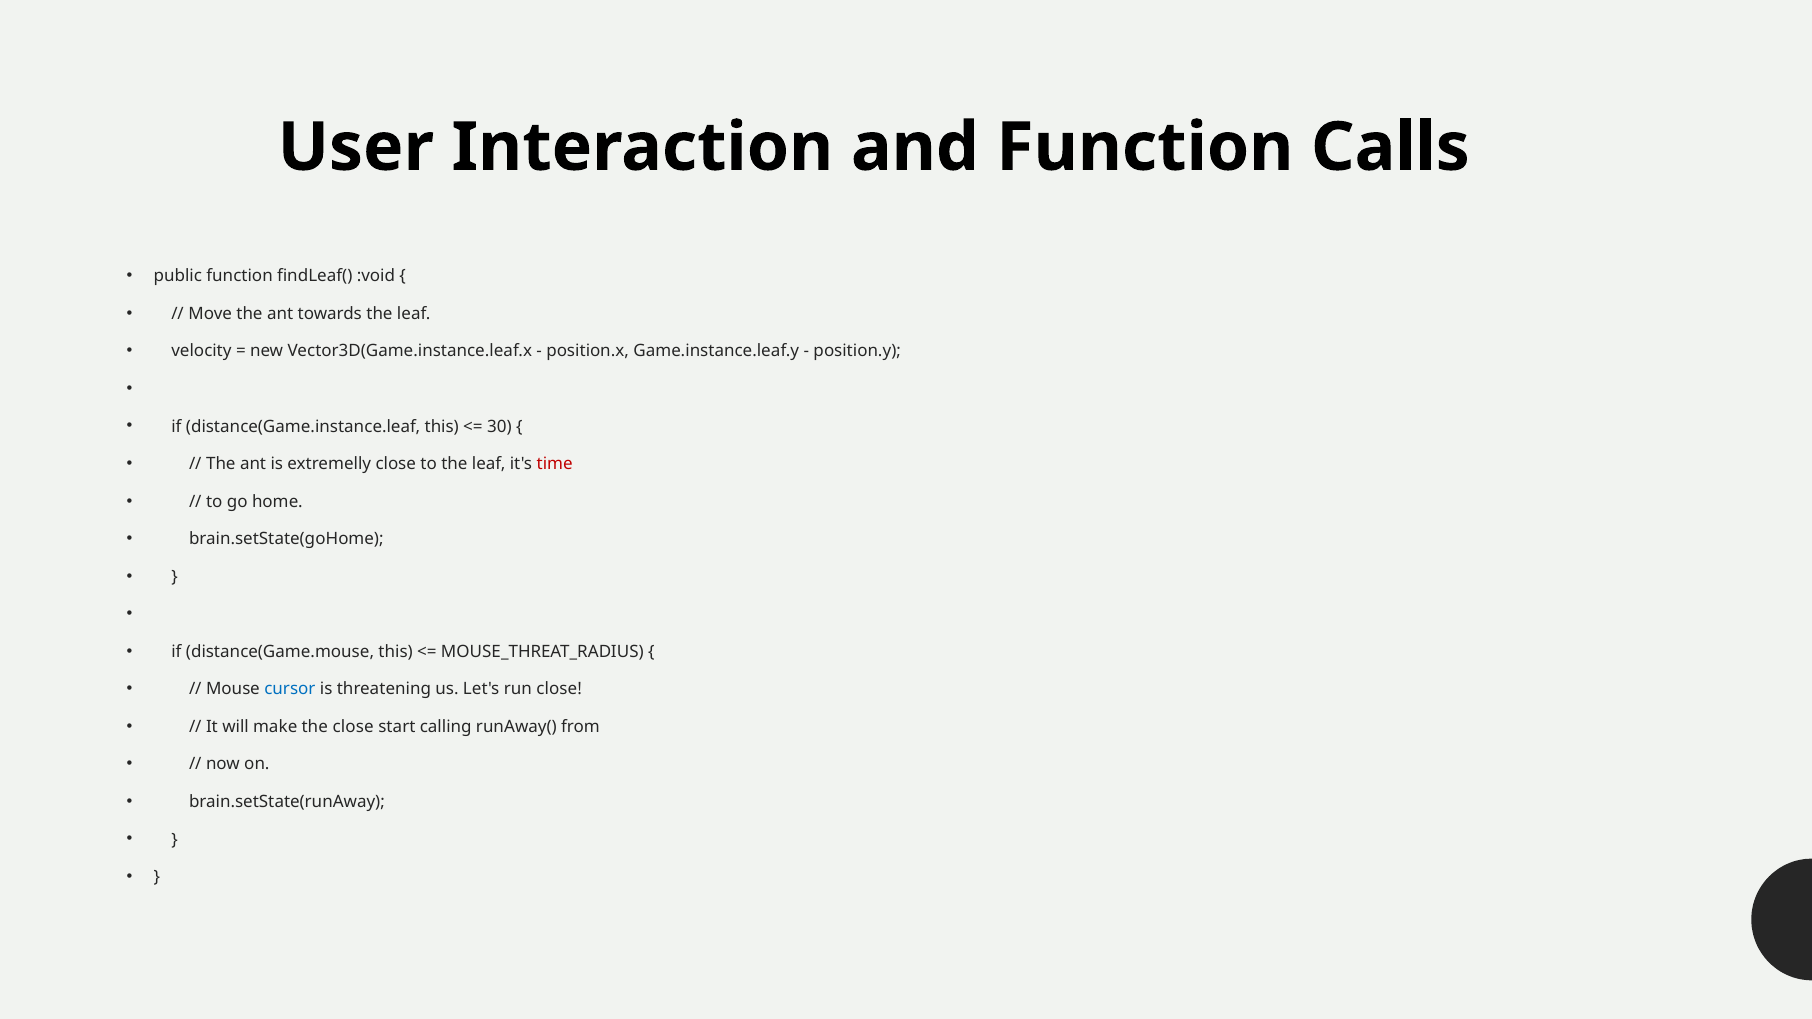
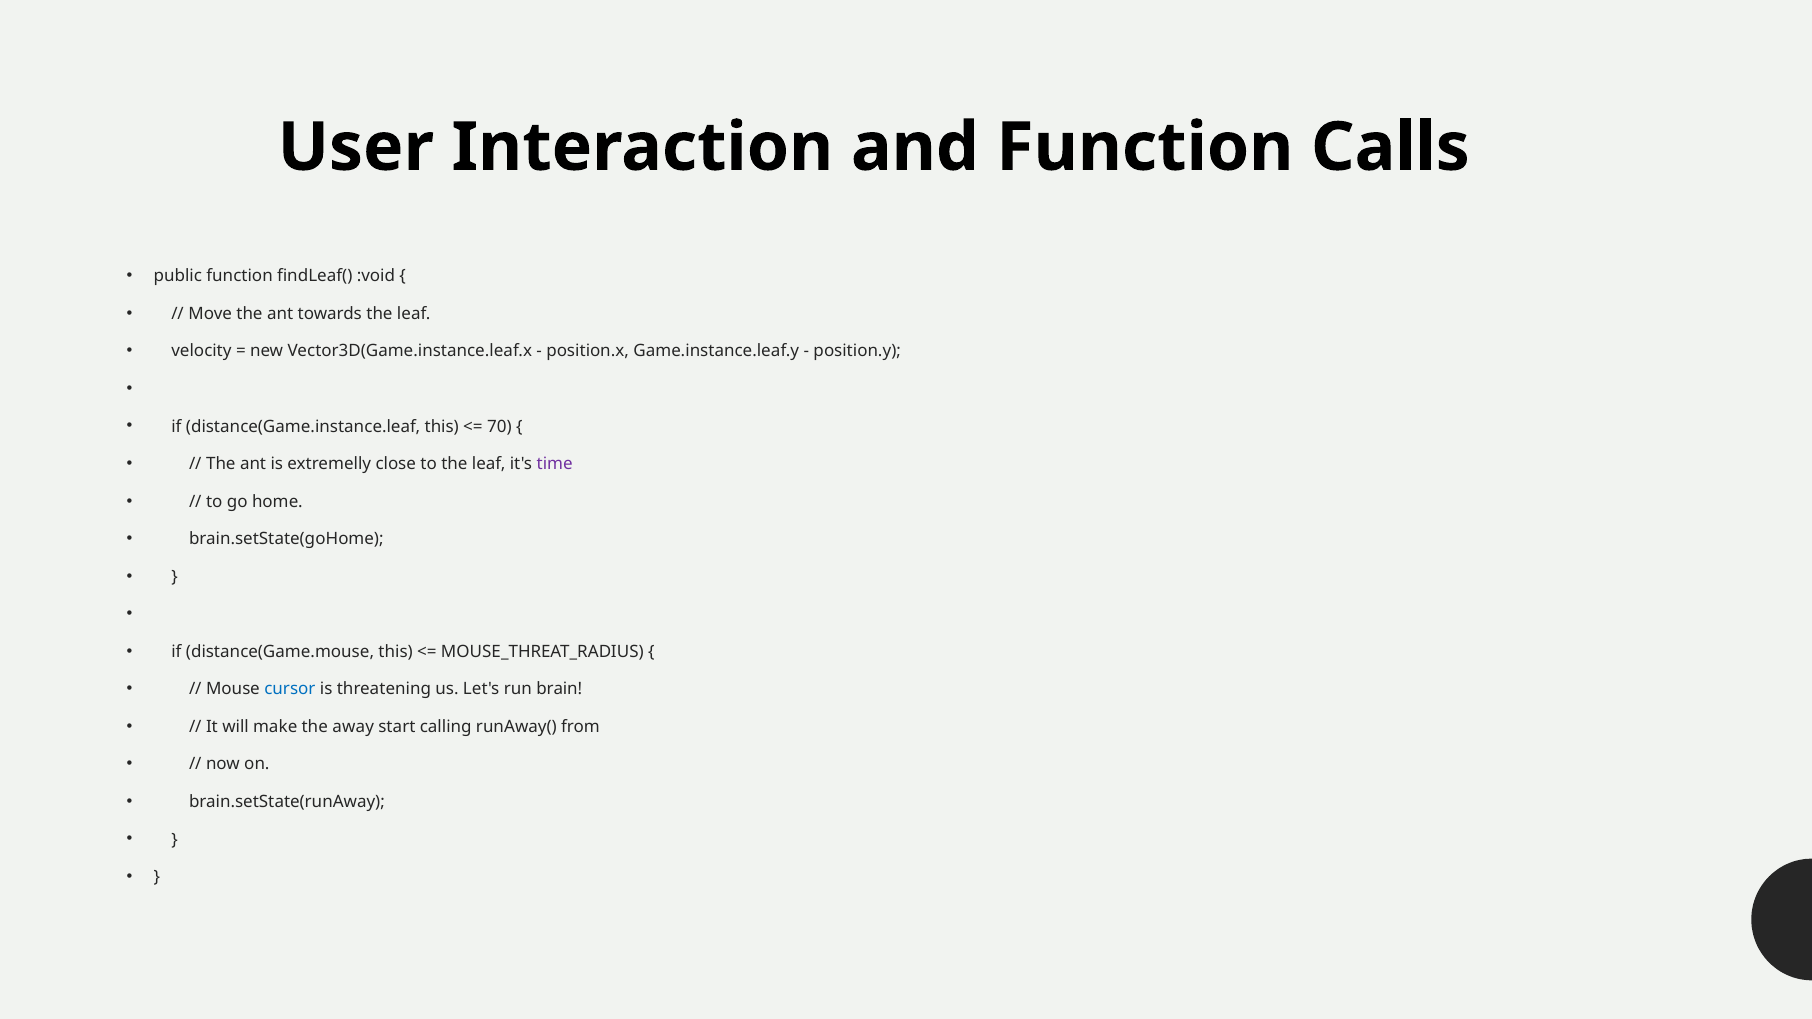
30: 30 -> 70
time colour: red -> purple
run close: close -> brain
the close: close -> away
